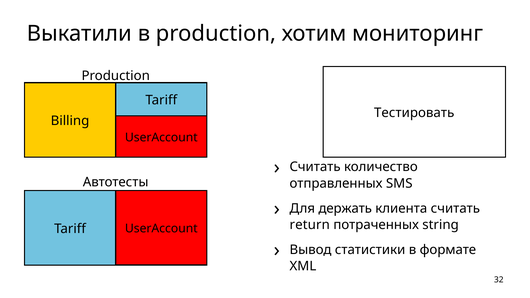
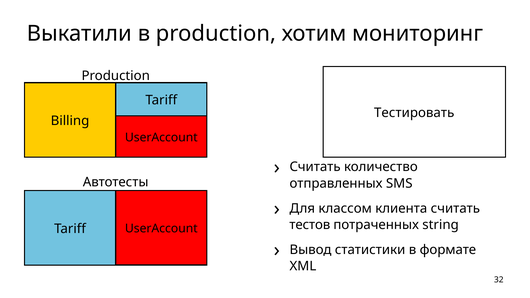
держать: держать -> классом
return: return -> тестов
